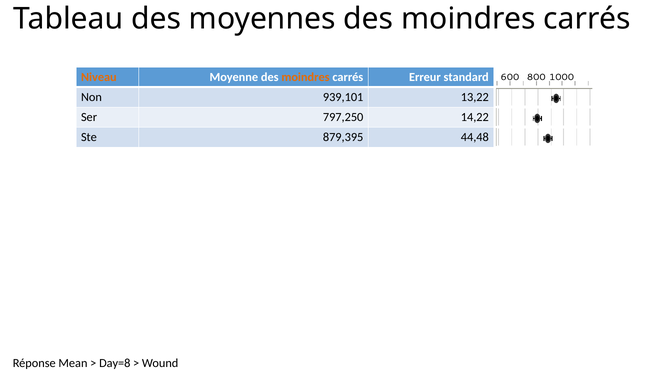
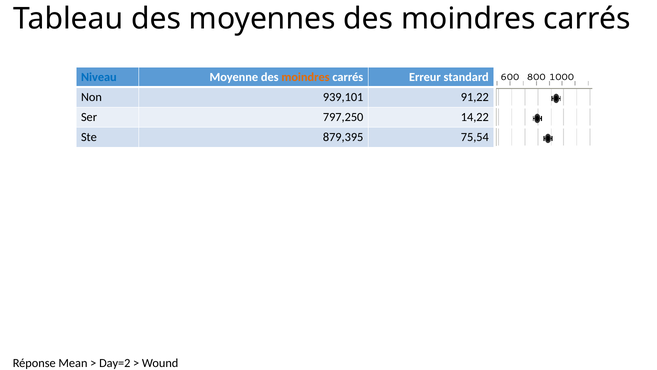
Niveau colour: orange -> blue
13,22: 13,22 -> 91,22
44,48: 44,48 -> 75,54
Day=8: Day=8 -> Day=2
